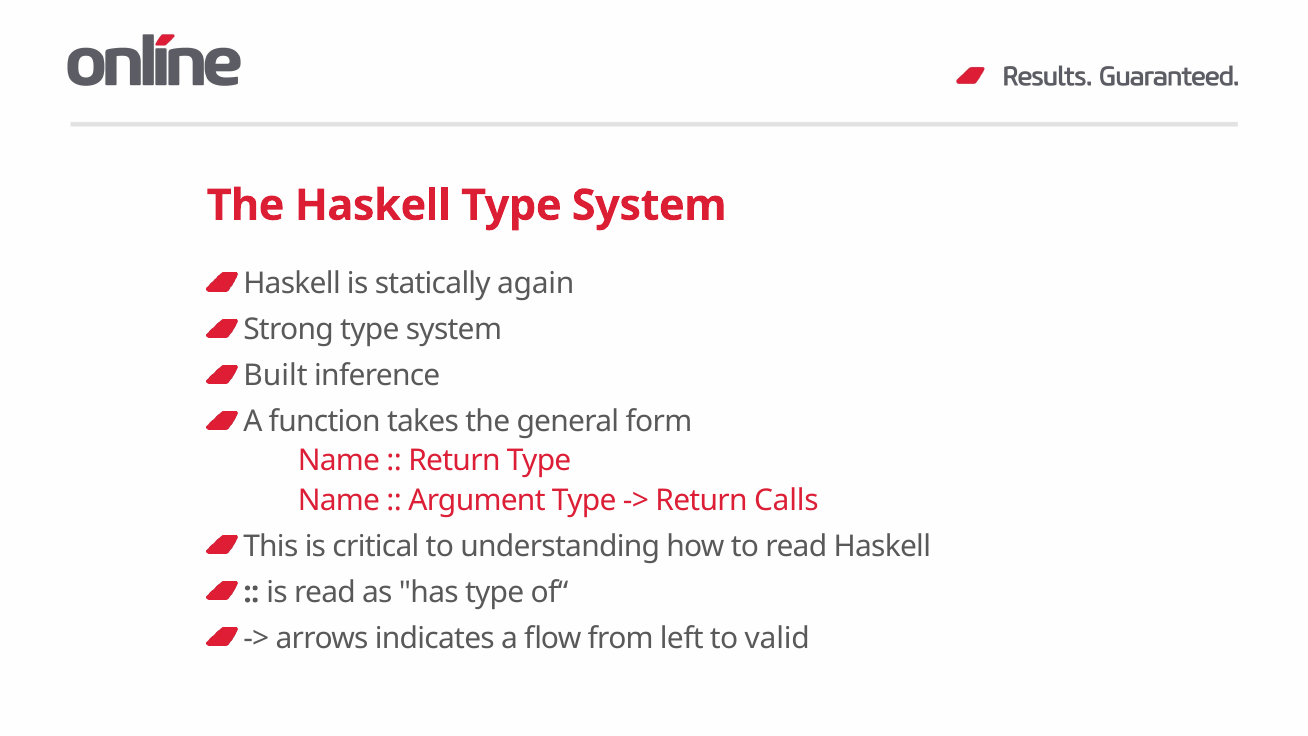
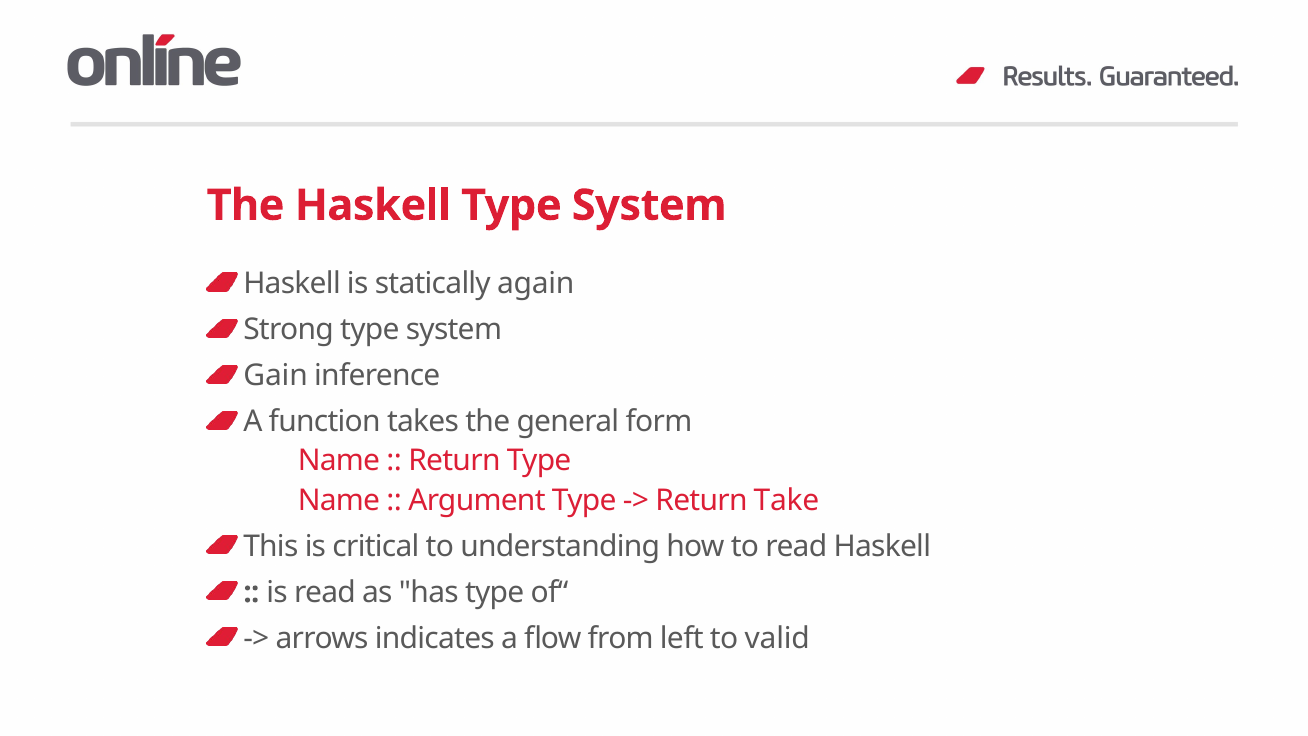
Built: Built -> Gain
Calls: Calls -> Take
